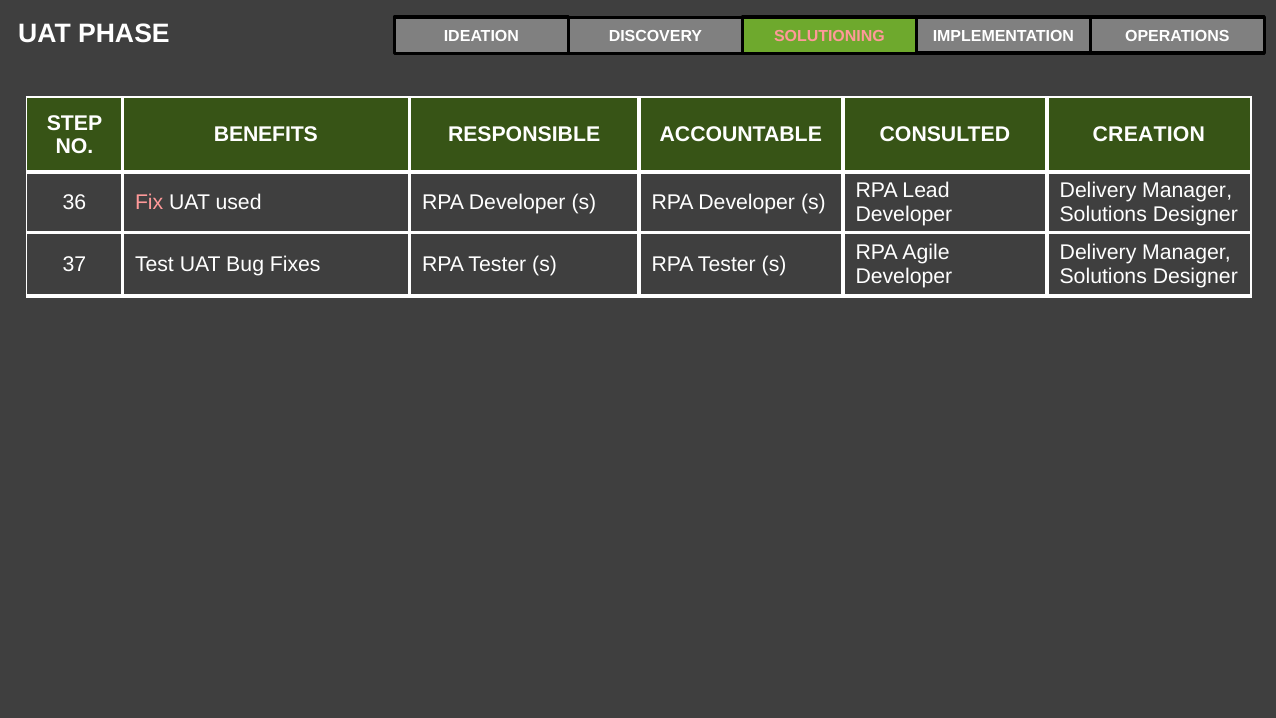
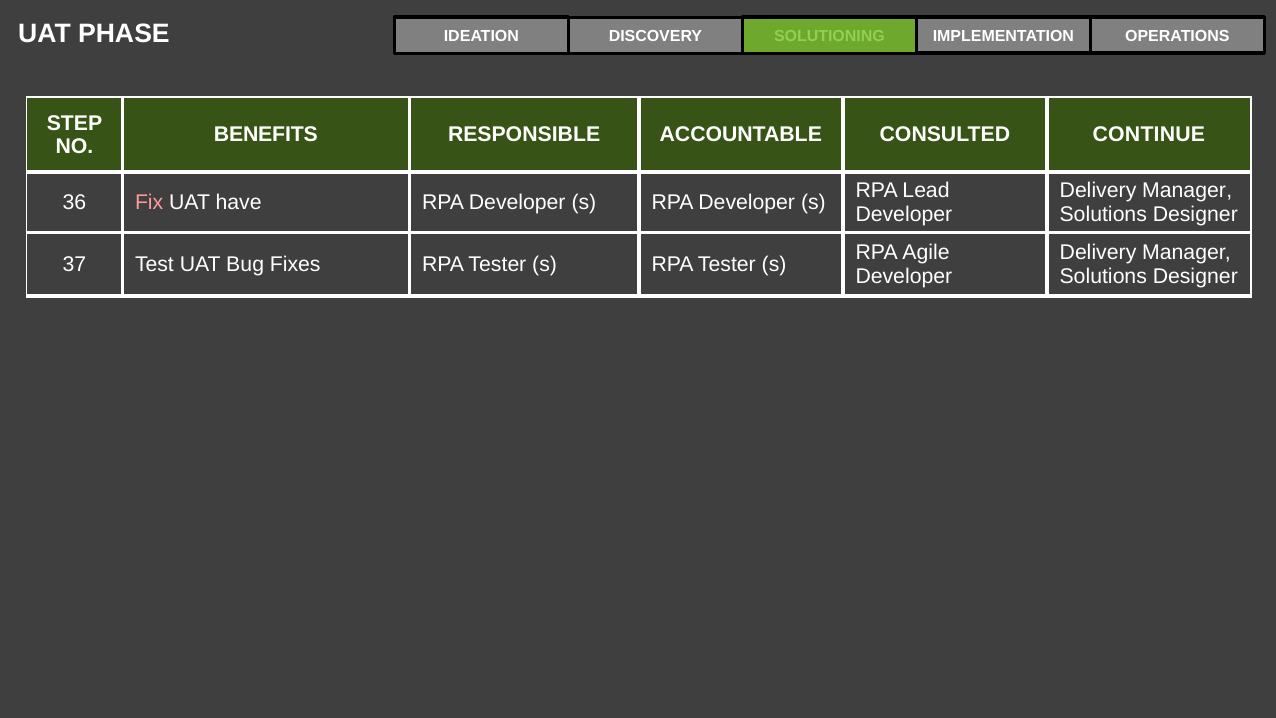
SOLUTIONING colour: pink -> light green
CREATION: CREATION -> CONTINUE
used: used -> have
